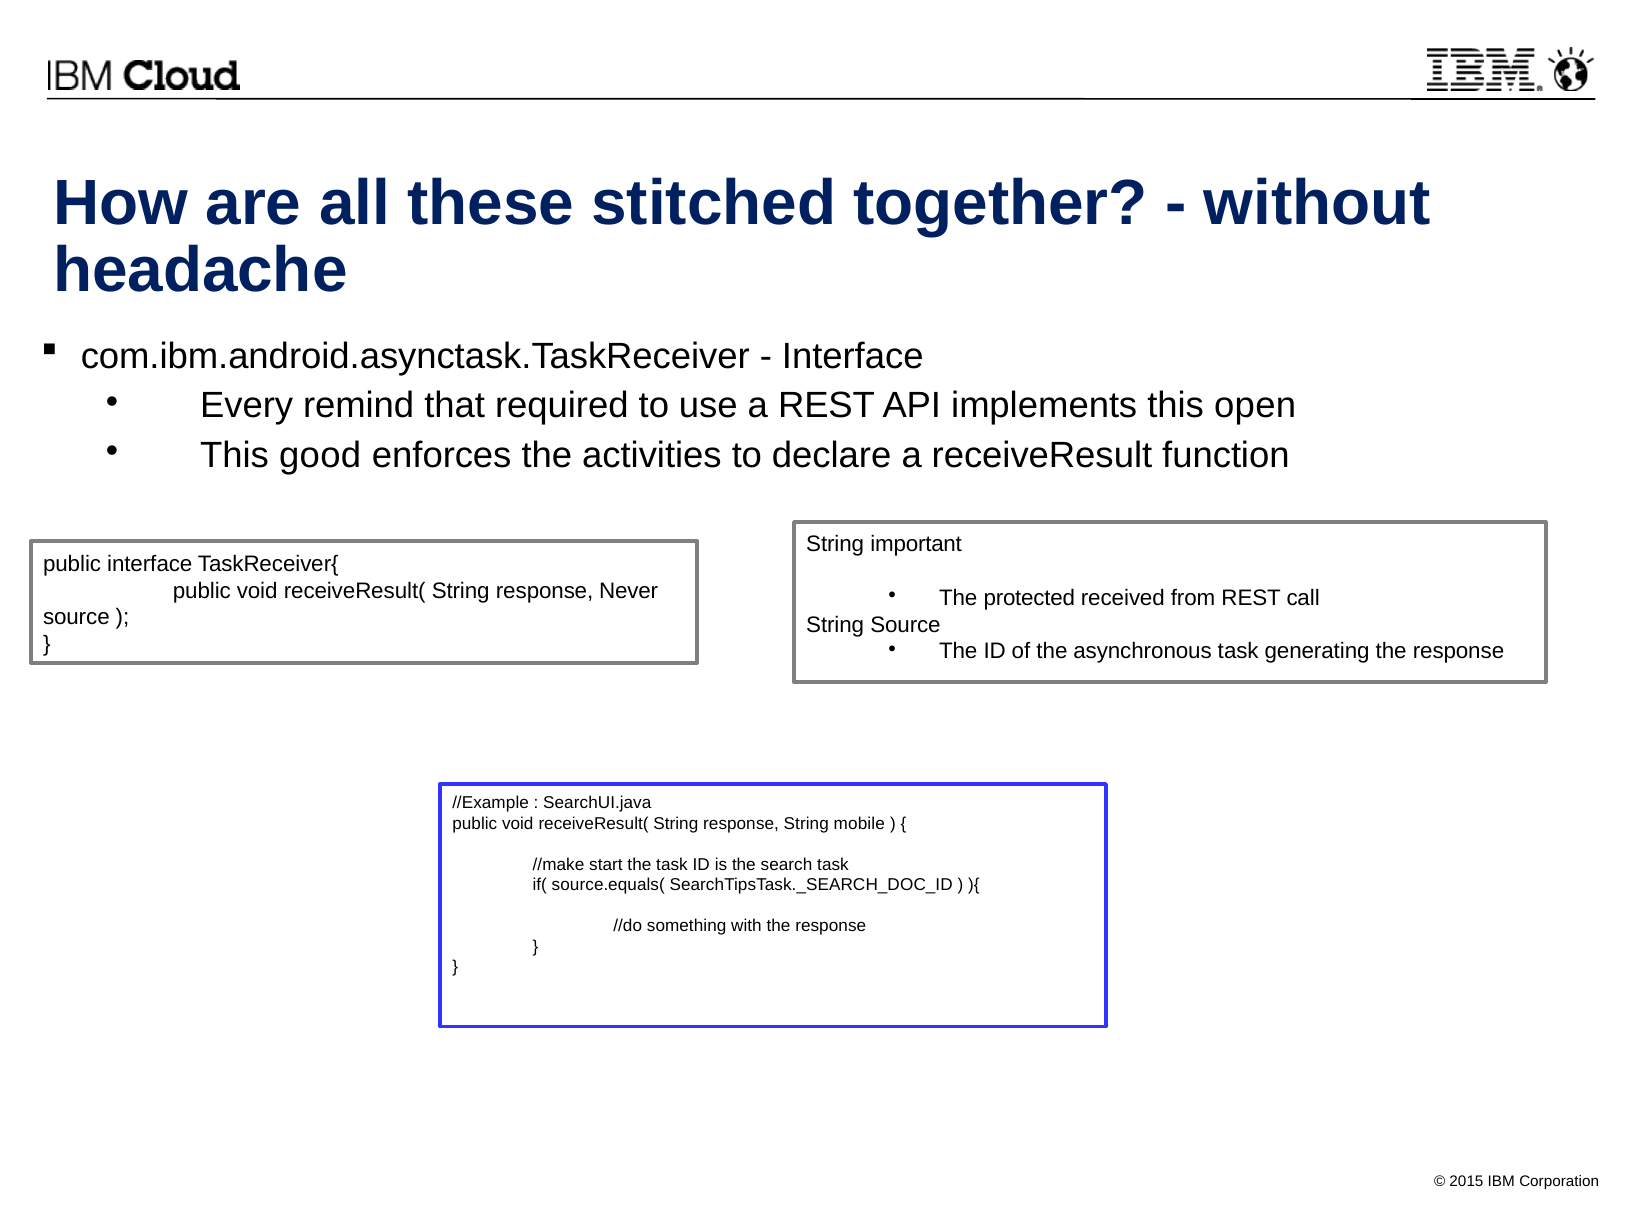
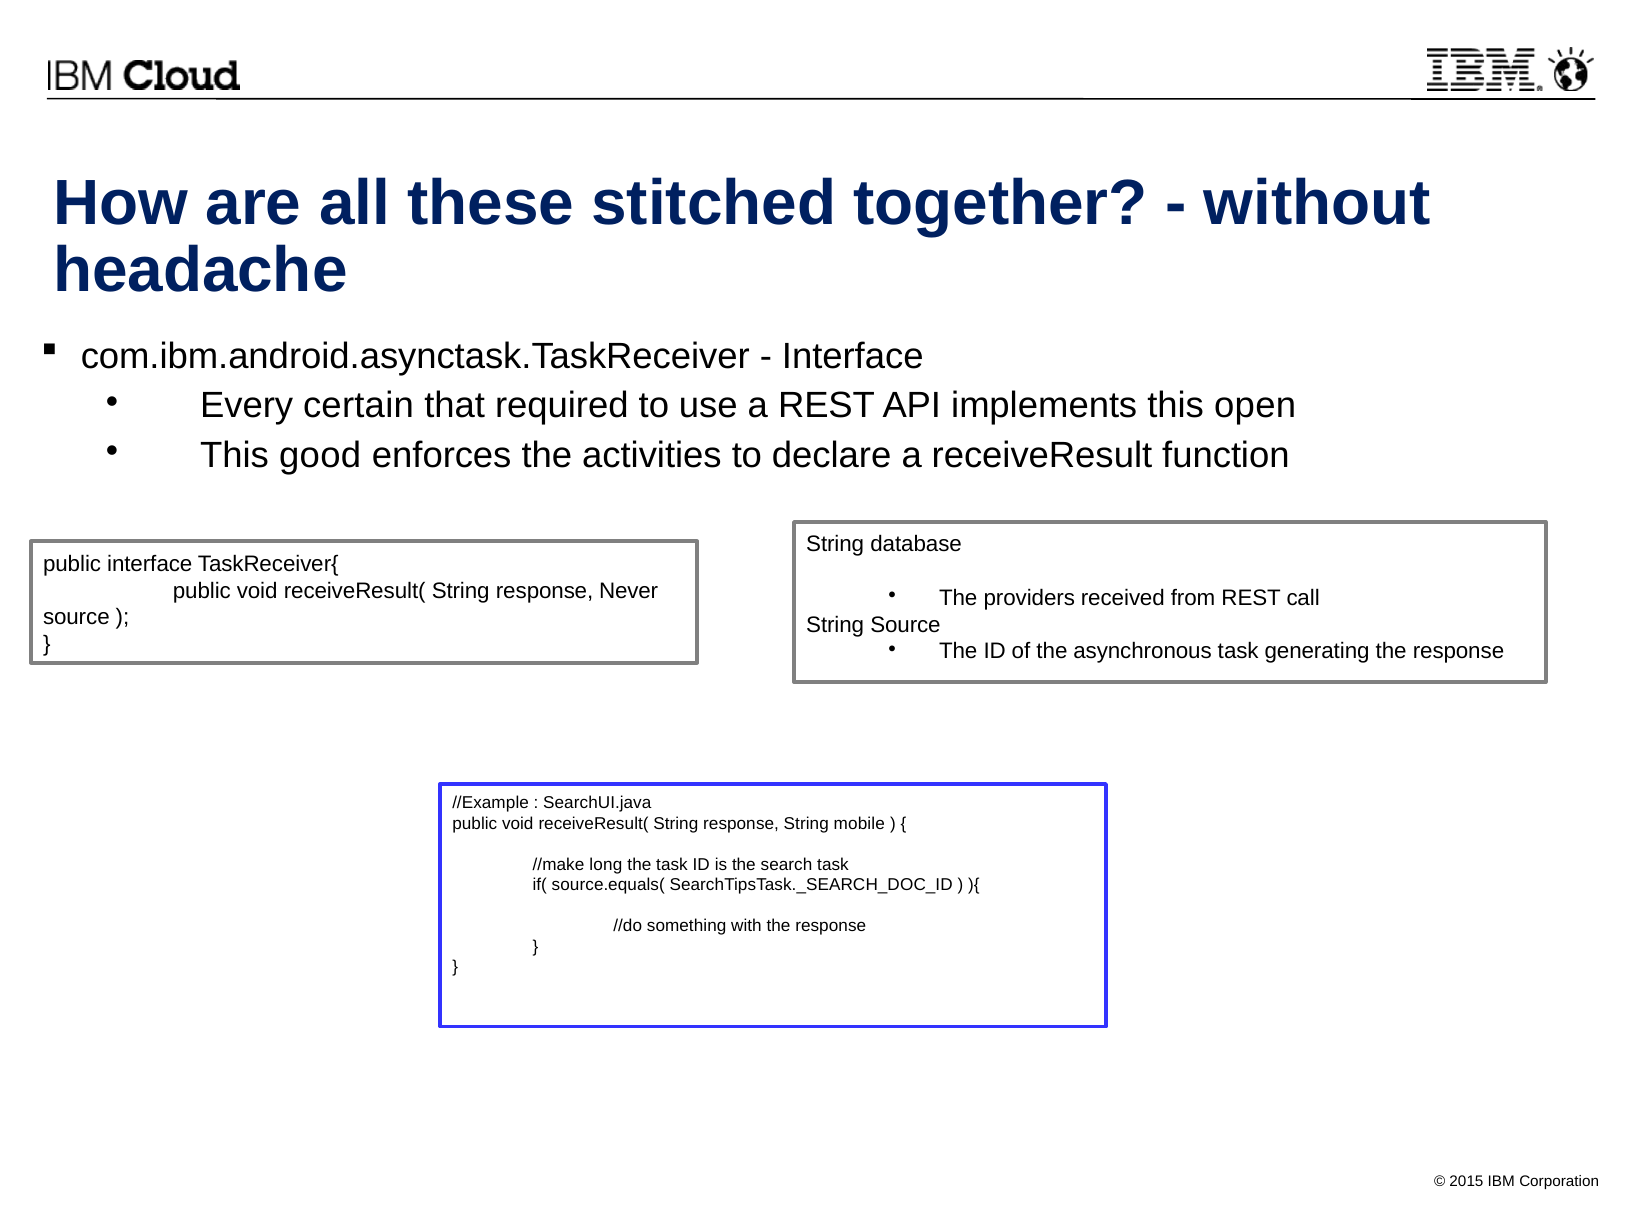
remind: remind -> certain
important: important -> database
protected: protected -> providers
start: start -> long
